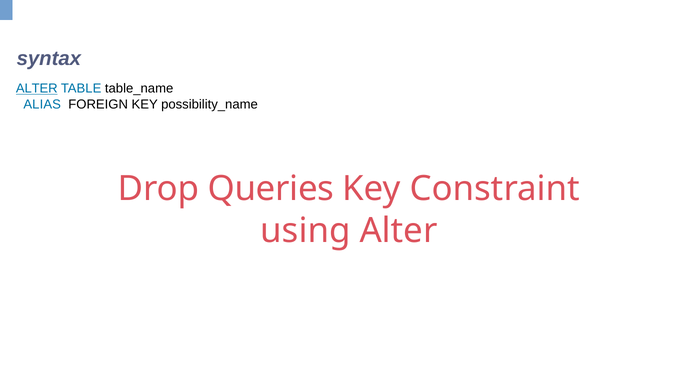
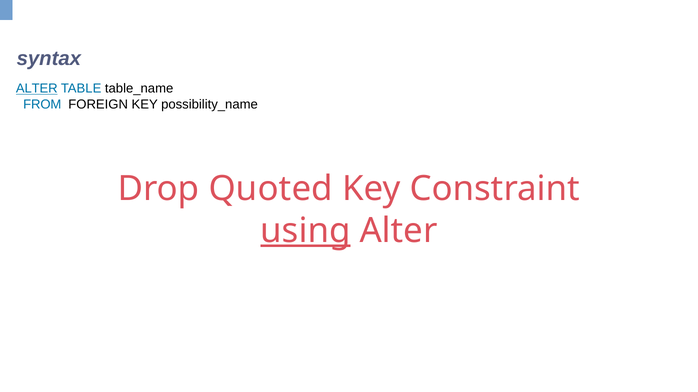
ALIAS: ALIAS -> FROM
Queries: Queries -> Quoted
using underline: none -> present
